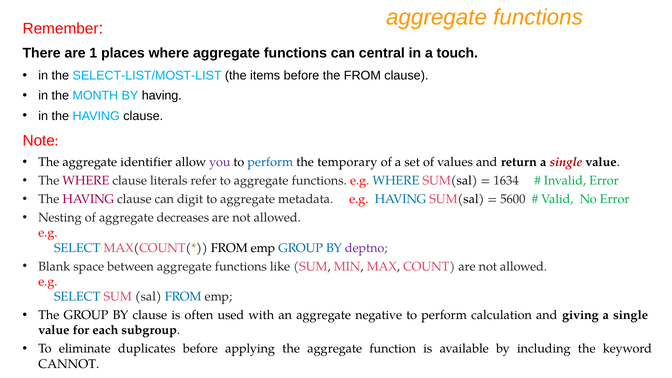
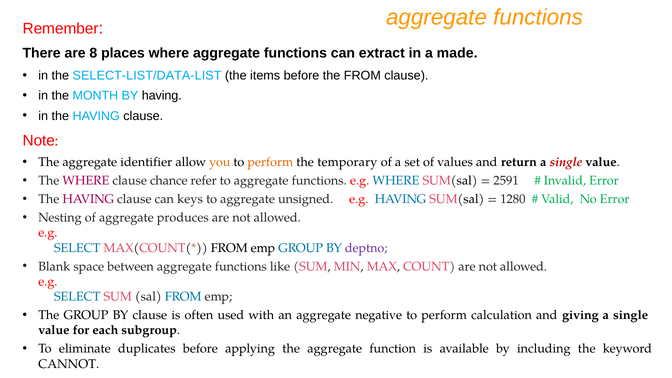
1: 1 -> 8
central: central -> extract
touch: touch -> made
SELECT-LIST/MOST-LIST: SELECT-LIST/MOST-LIST -> SELECT-LIST/DATA-LIST
you colour: purple -> orange
perform at (270, 162) colour: blue -> orange
literals: literals -> chance
1634: 1634 -> 2591
digit: digit -> keys
metadata: metadata -> unsigned
5600: 5600 -> 1280
decreases: decreases -> produces
